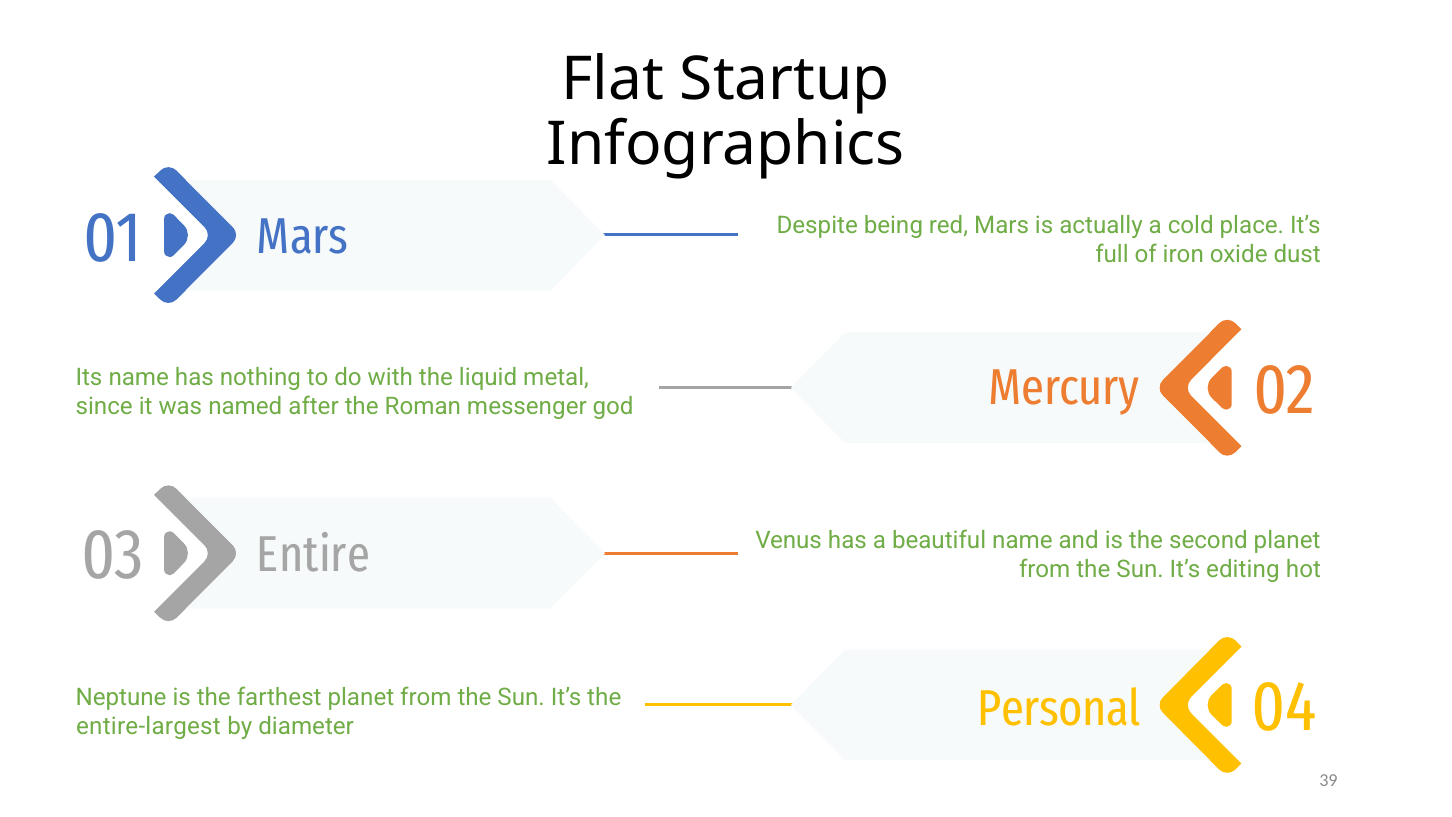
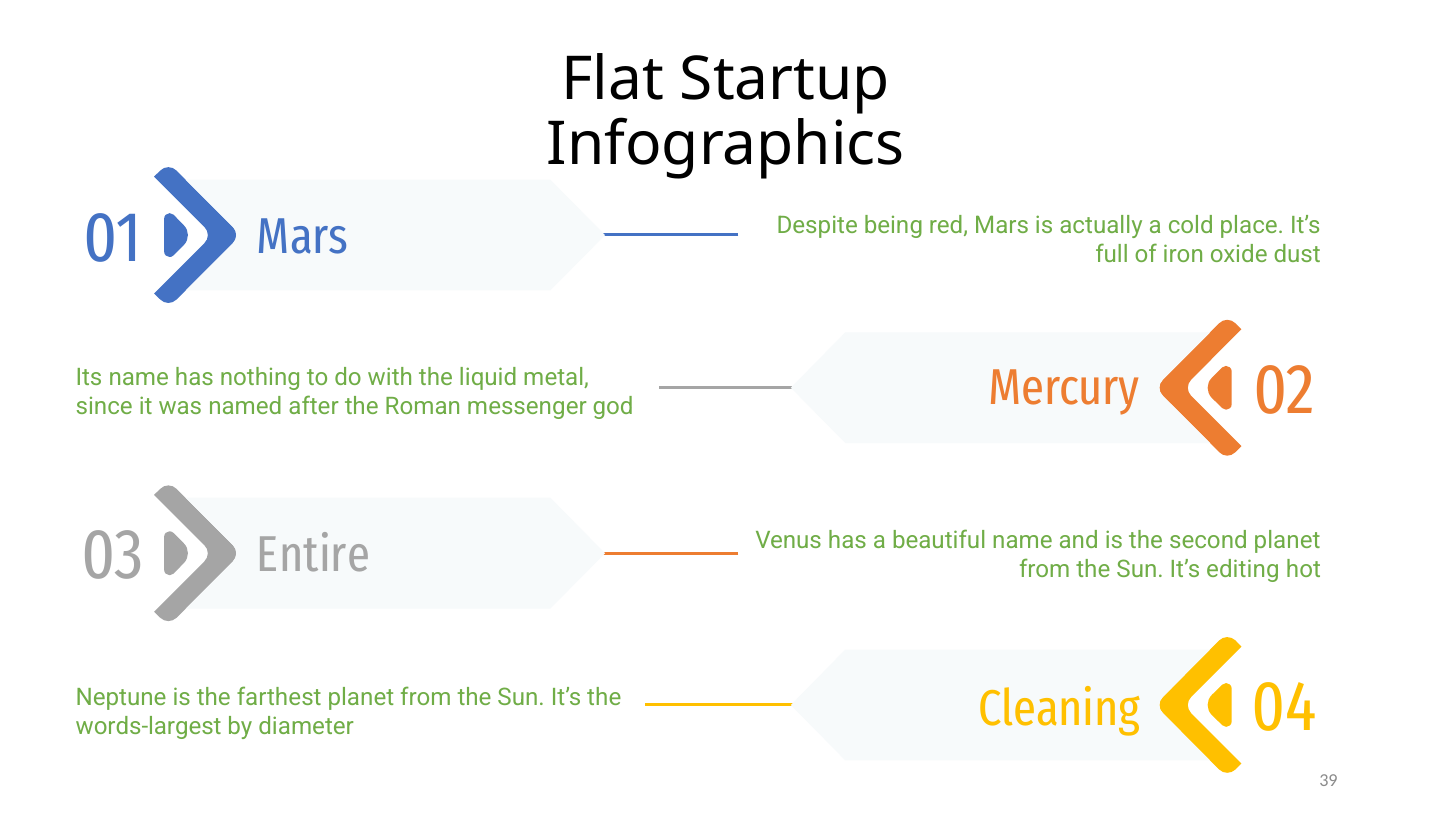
Personal: Personal -> Cleaning
entire-largest: entire-largest -> words-largest
